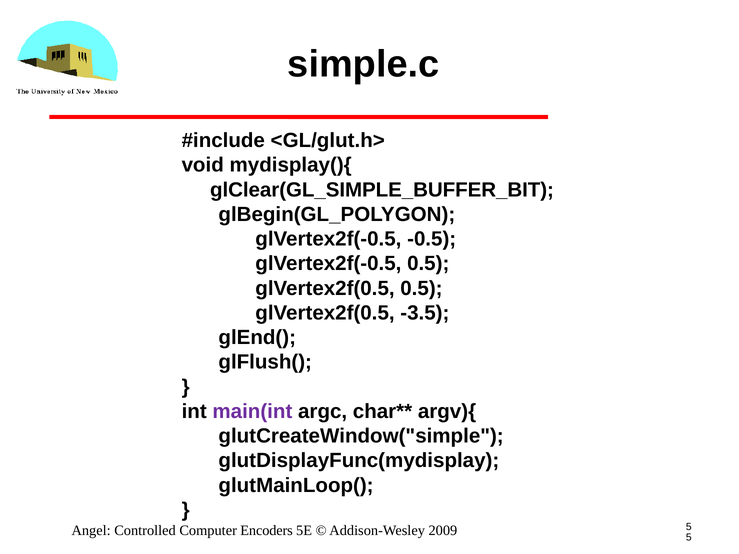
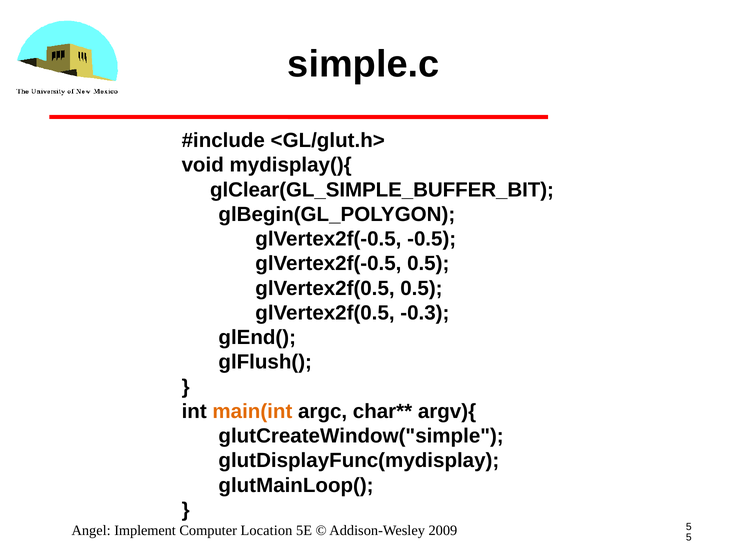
-3.5: -3.5 -> -0.3
main(int colour: purple -> orange
Controlled: Controlled -> Implement
Encoders: Encoders -> Location
